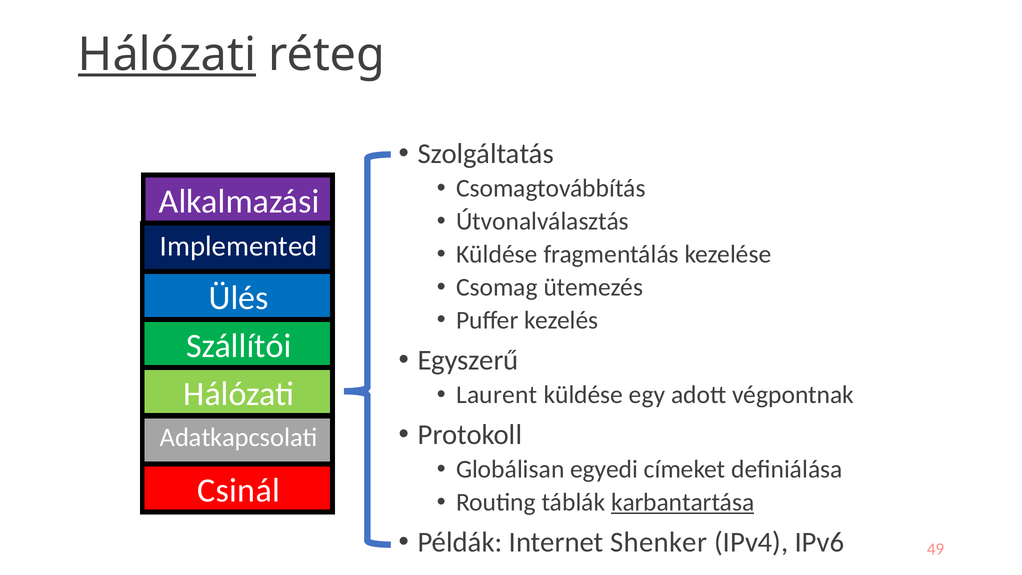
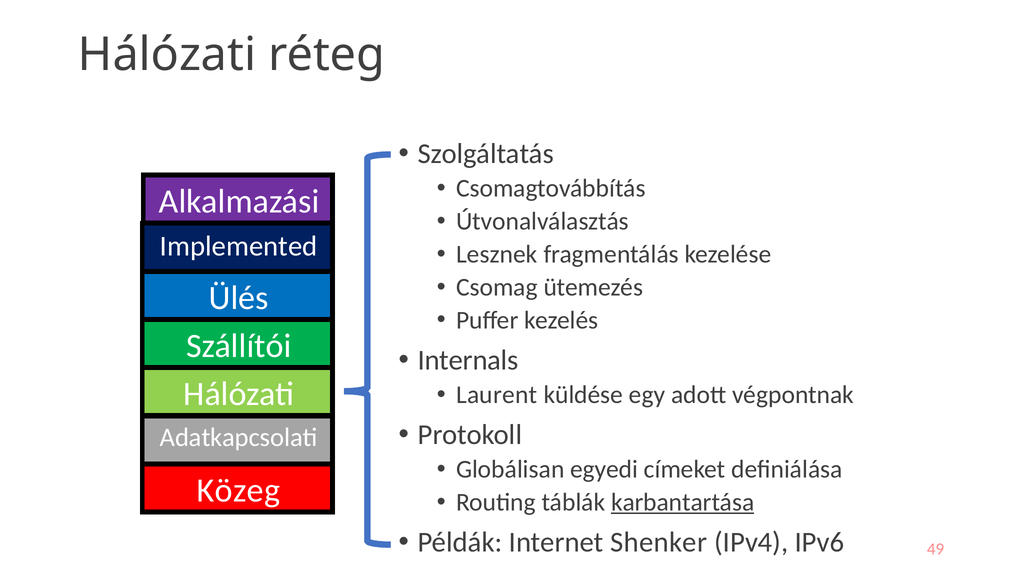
Hálózati at (167, 55) underline: present -> none
Küldése at (497, 254): Küldése -> Lesznek
Egyszerű: Egyszerű -> Internals
Csinál: Csinál -> Közeg
